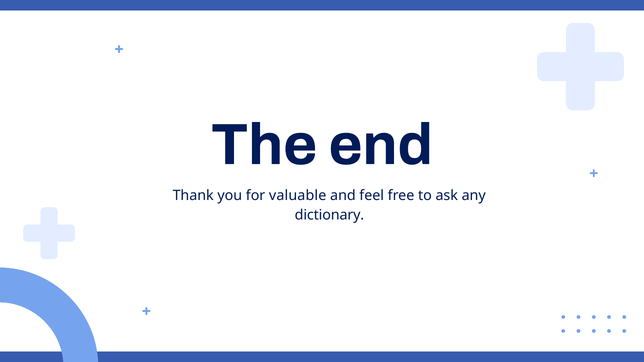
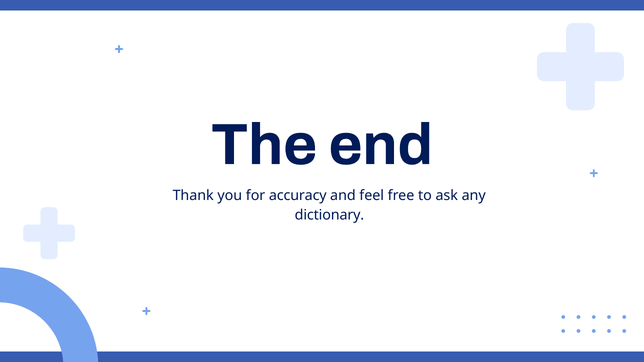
valuable: valuable -> accuracy
